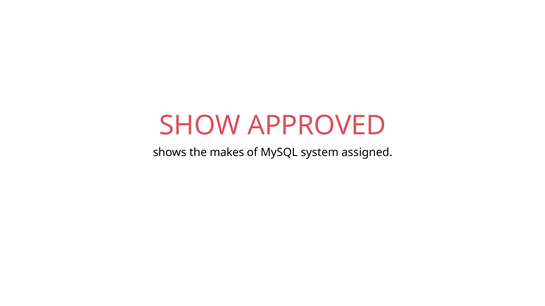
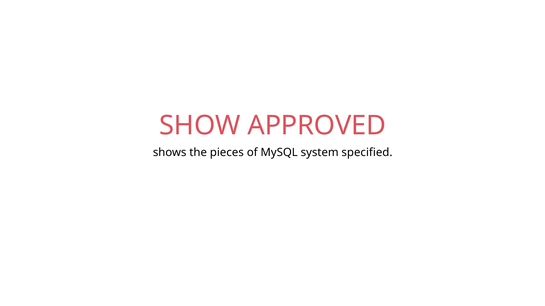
makes: makes -> pieces
assigned: assigned -> specified
